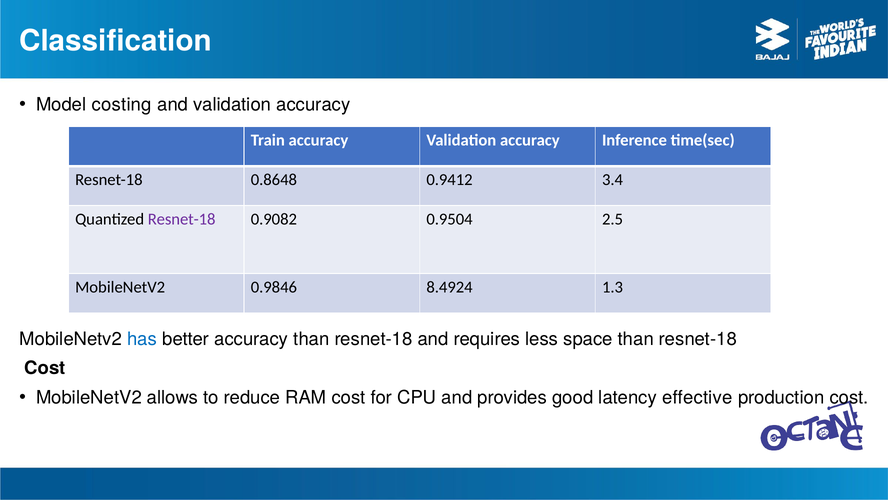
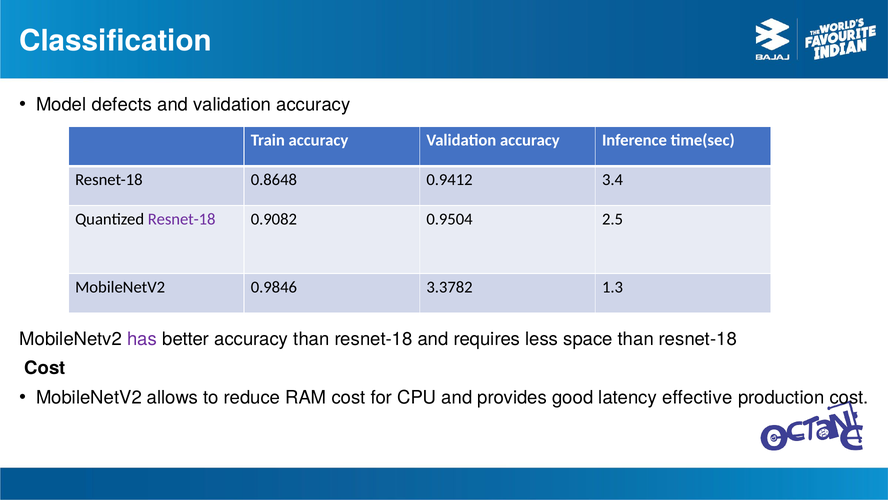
costing: costing -> defects
8.4924: 8.4924 -> 3.3782
has colour: blue -> purple
